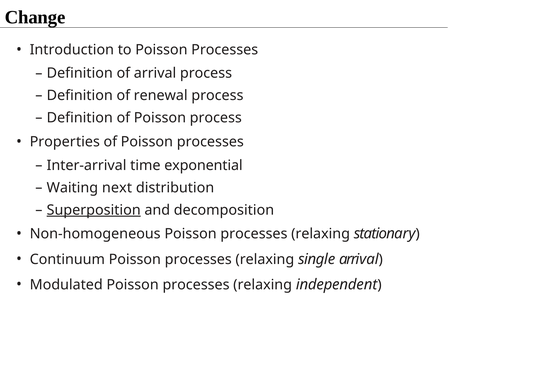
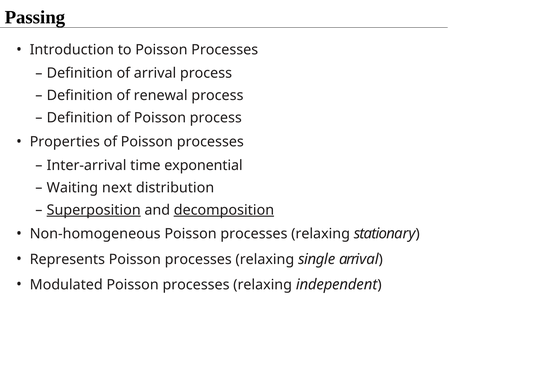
Change: Change -> Passing
decomposition underline: none -> present
Continuum: Continuum -> Represents
